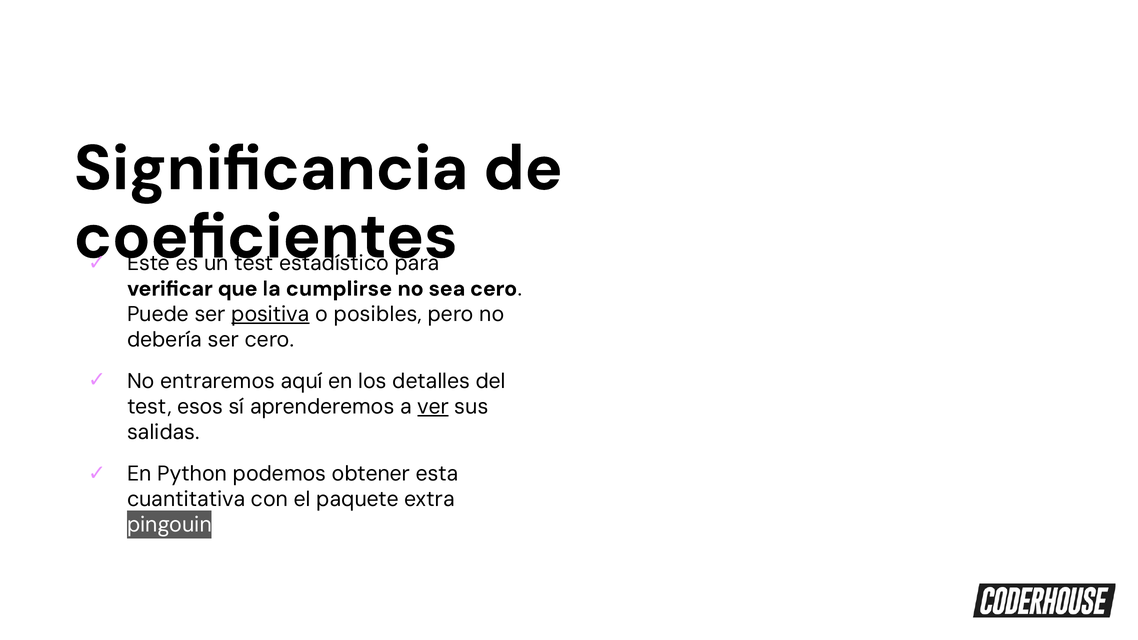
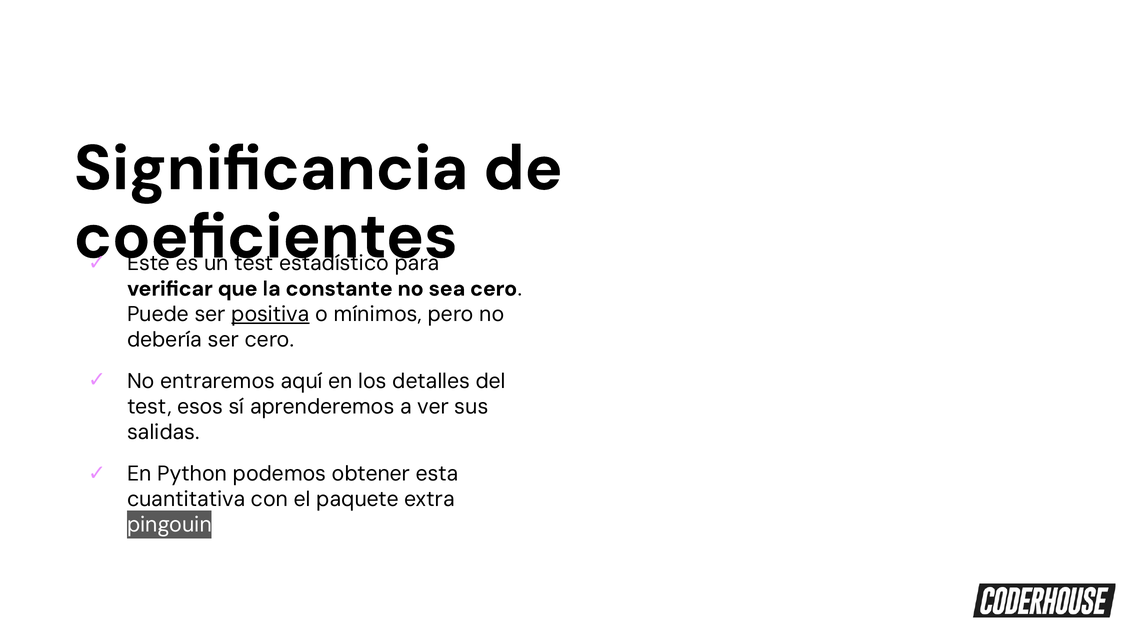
cumplirse: cumplirse -> constante
posibles: posibles -> mínimos
ver underline: present -> none
